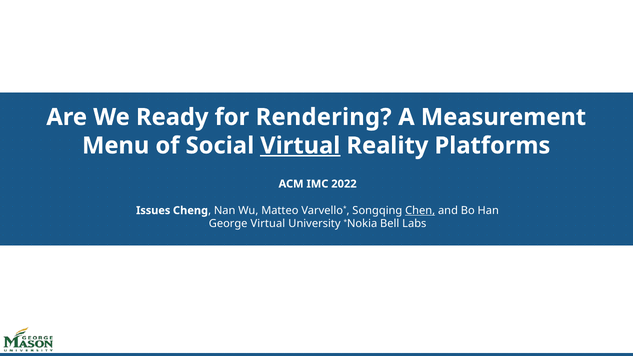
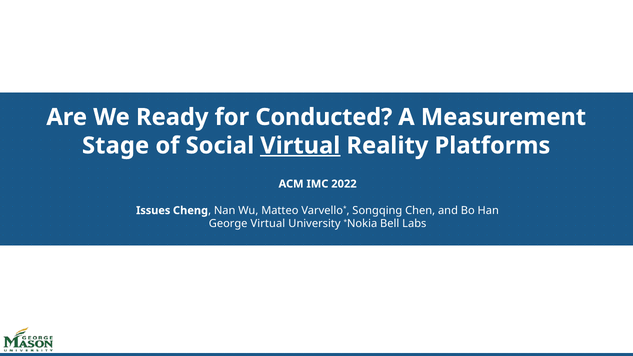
Rendering: Rendering -> Conducted
Menu: Menu -> Stage
Chen underline: present -> none
